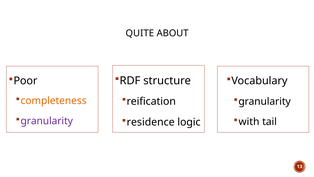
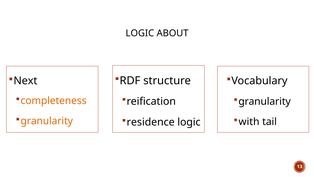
QUITE at (140, 33): QUITE -> LOGIC
Poor: Poor -> Next
granularity at (47, 121) colour: purple -> orange
